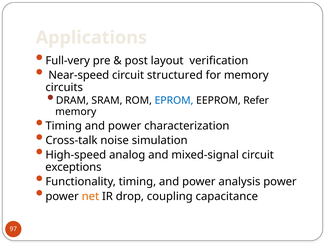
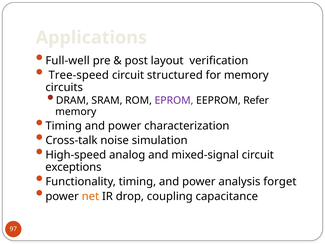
Full-very: Full-very -> Full-well
Near-speed: Near-speed -> Tree-speed
EPROM colour: blue -> purple
analysis power: power -> forget
